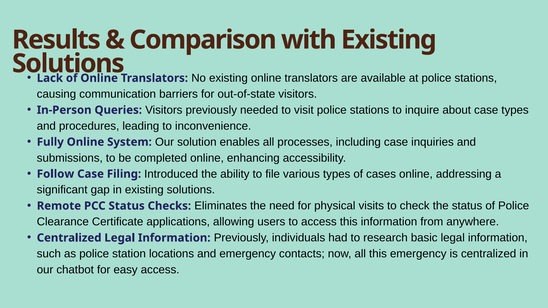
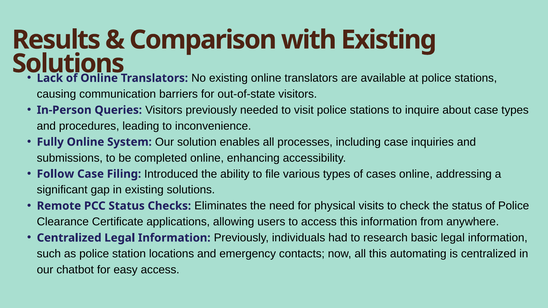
this emergency: emergency -> automating
